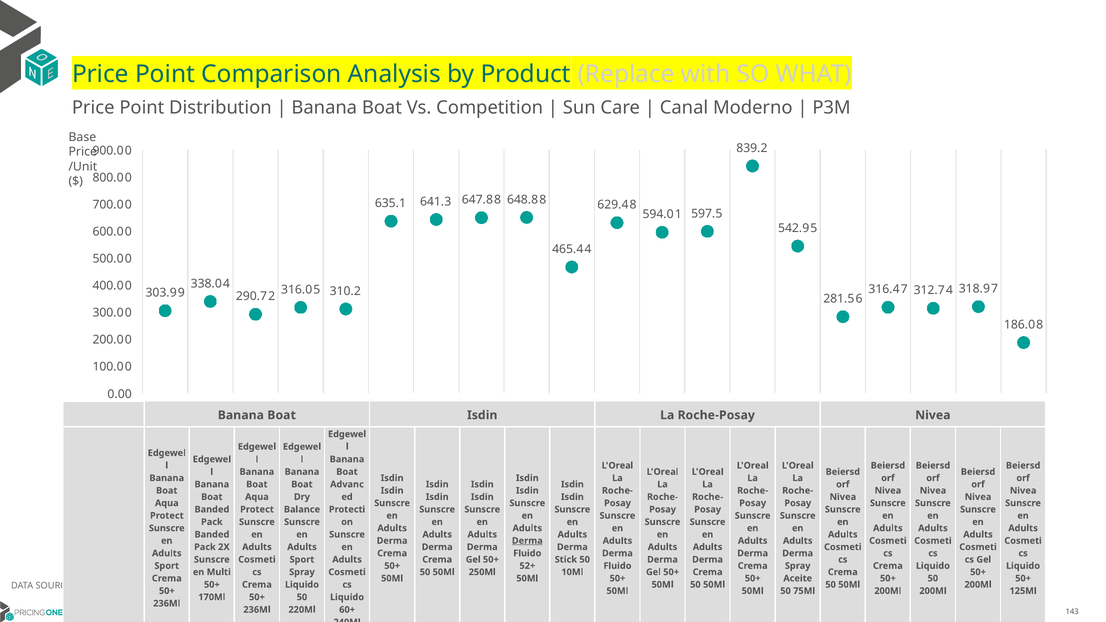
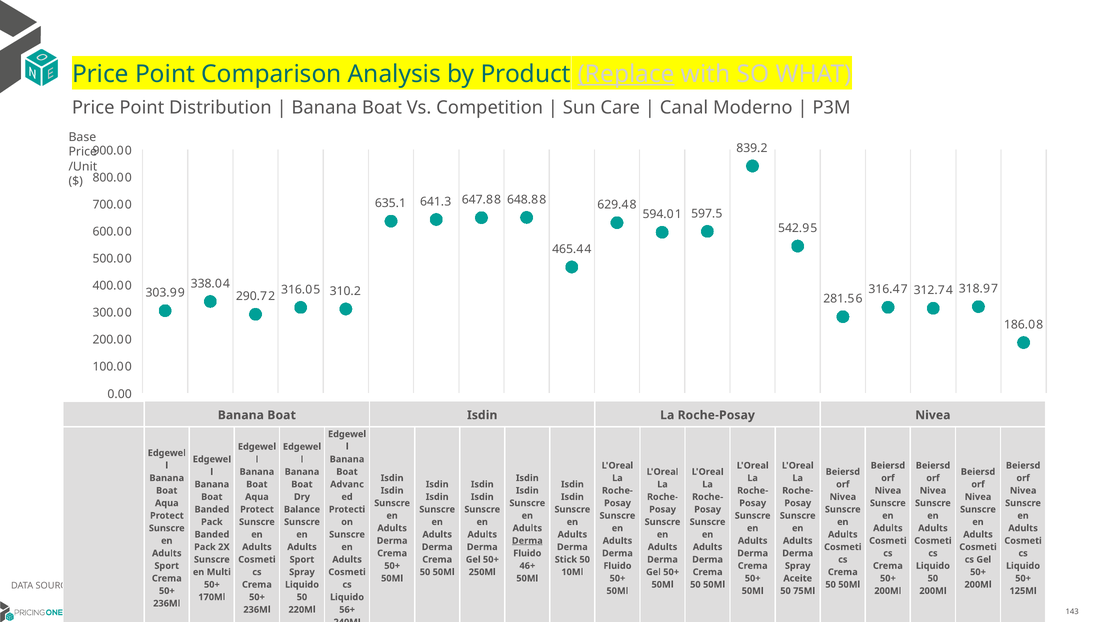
Replace underline: none -> present
52+: 52+ -> 46+
60+: 60+ -> 56+
